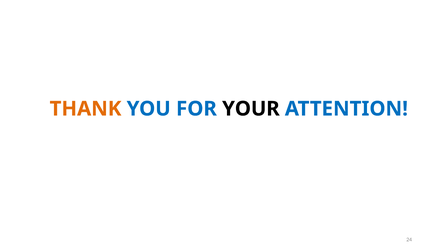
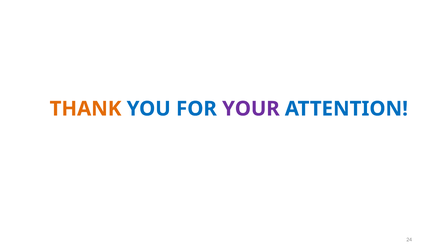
YOUR colour: black -> purple
